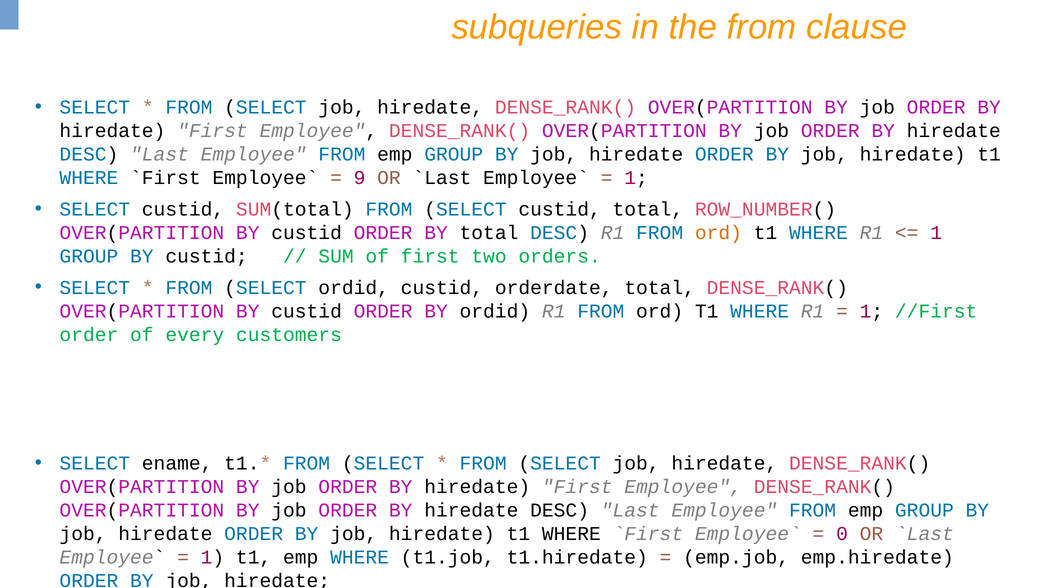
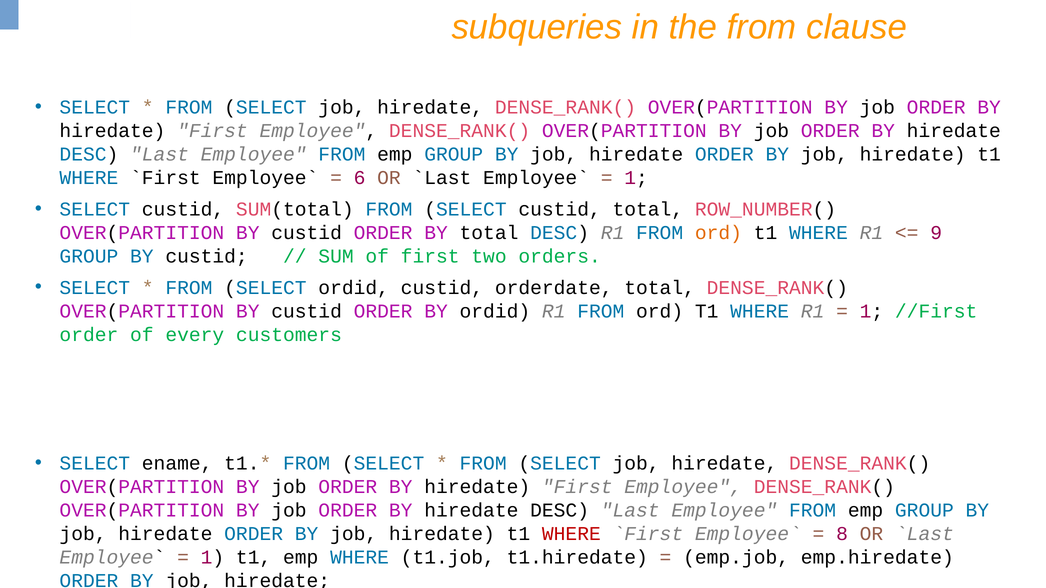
9: 9 -> 6
1 at (936, 233): 1 -> 9
WHERE at (571, 534) colour: black -> red
0: 0 -> 8
